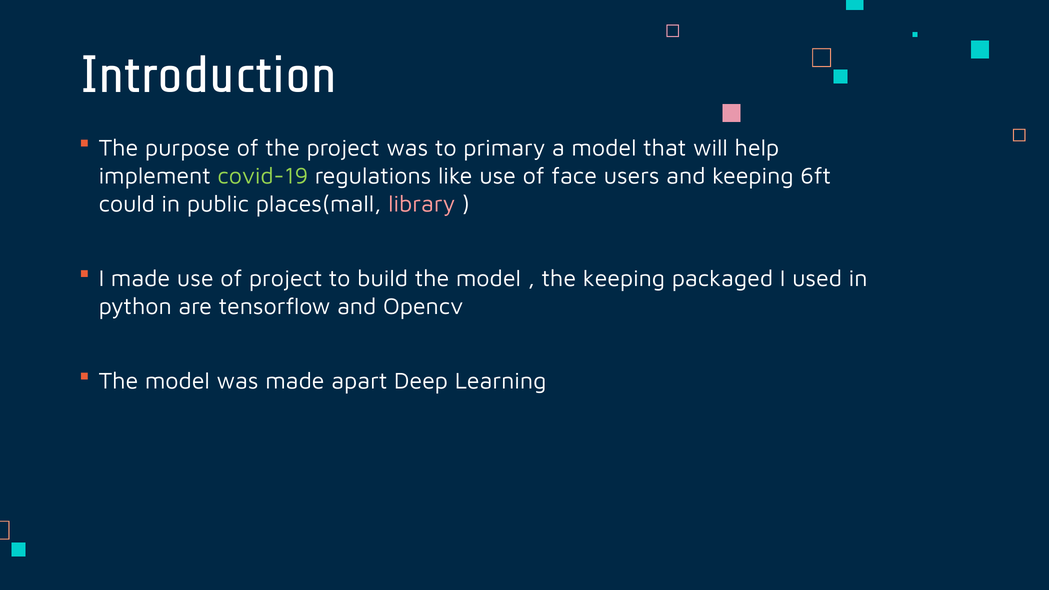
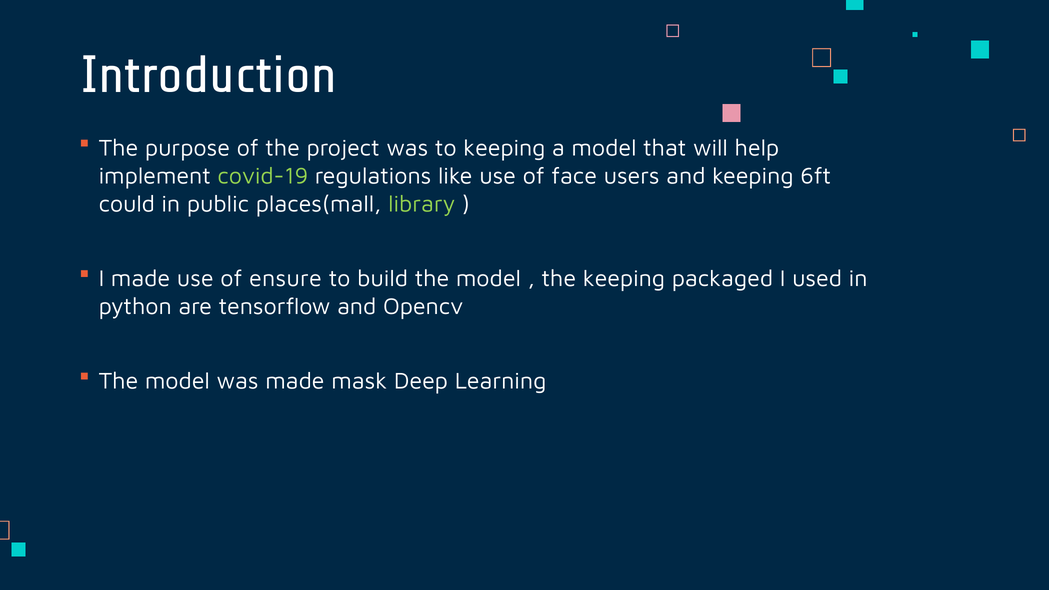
to primary: primary -> keeping
library colour: pink -> light green
of project: project -> ensure
apart: apart -> mask
